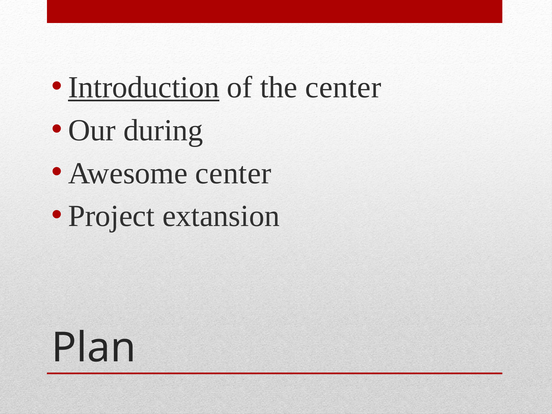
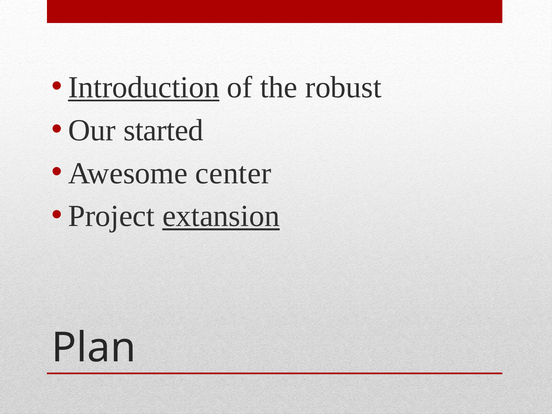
the center: center -> robust
during: during -> started
extansion underline: none -> present
